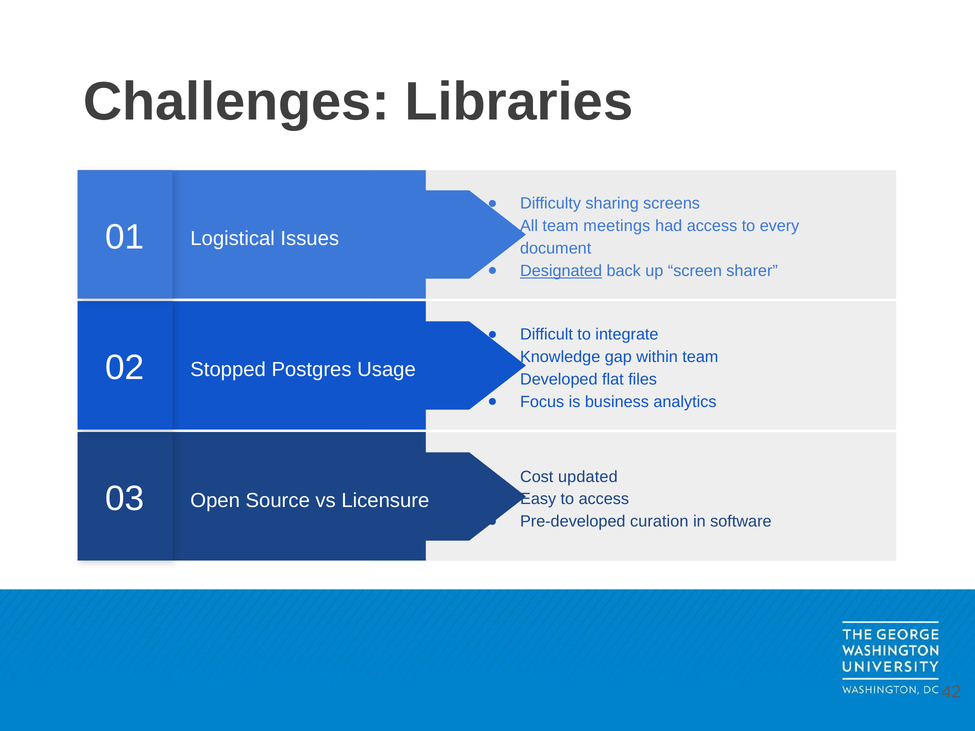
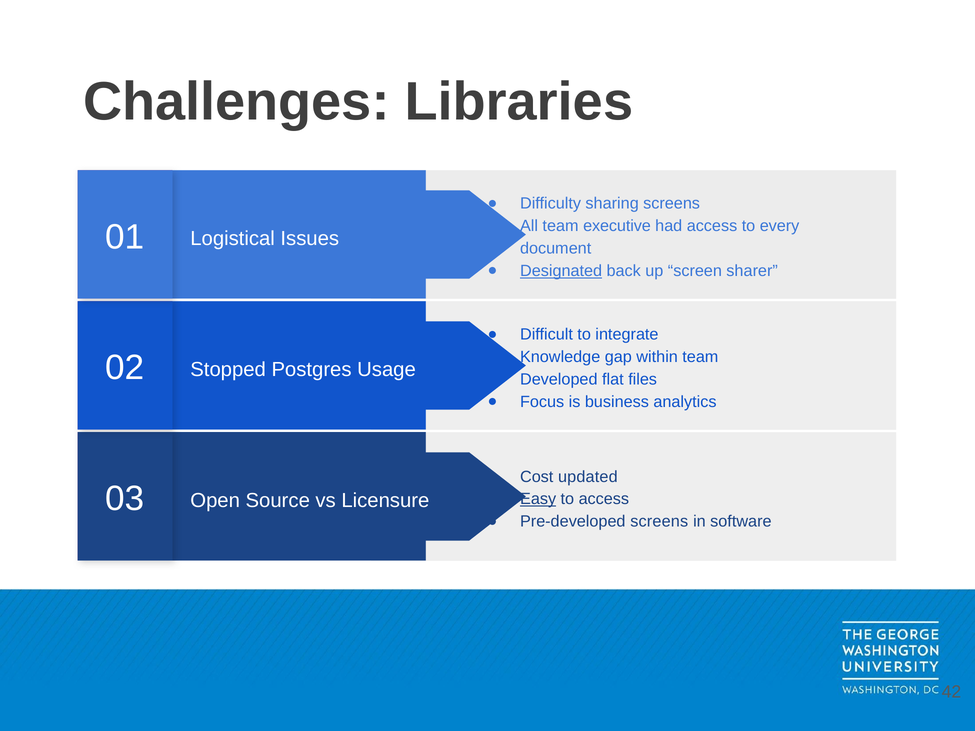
meetings: meetings -> executive
Easy underline: none -> present
Pre-developed curation: curation -> screens
